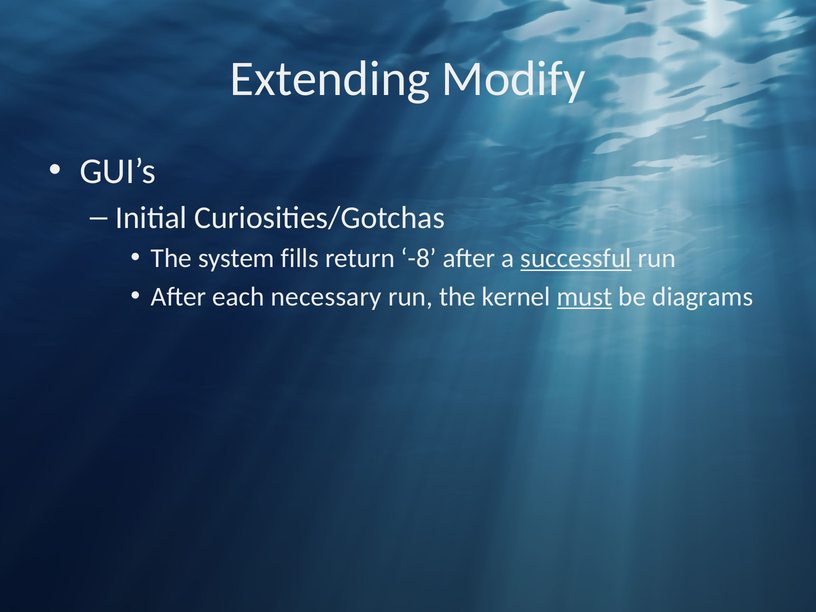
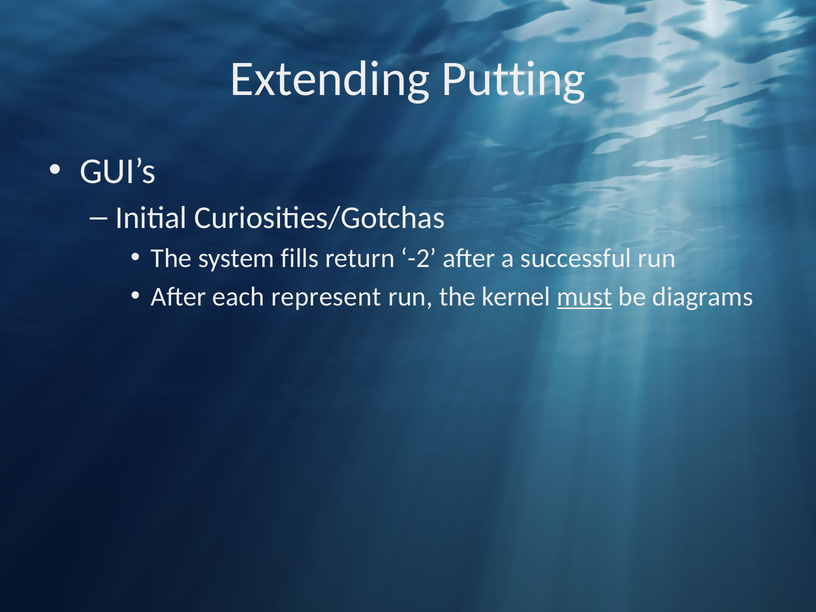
Modify: Modify -> Putting
-8: -8 -> -2
successful underline: present -> none
necessary: necessary -> represent
